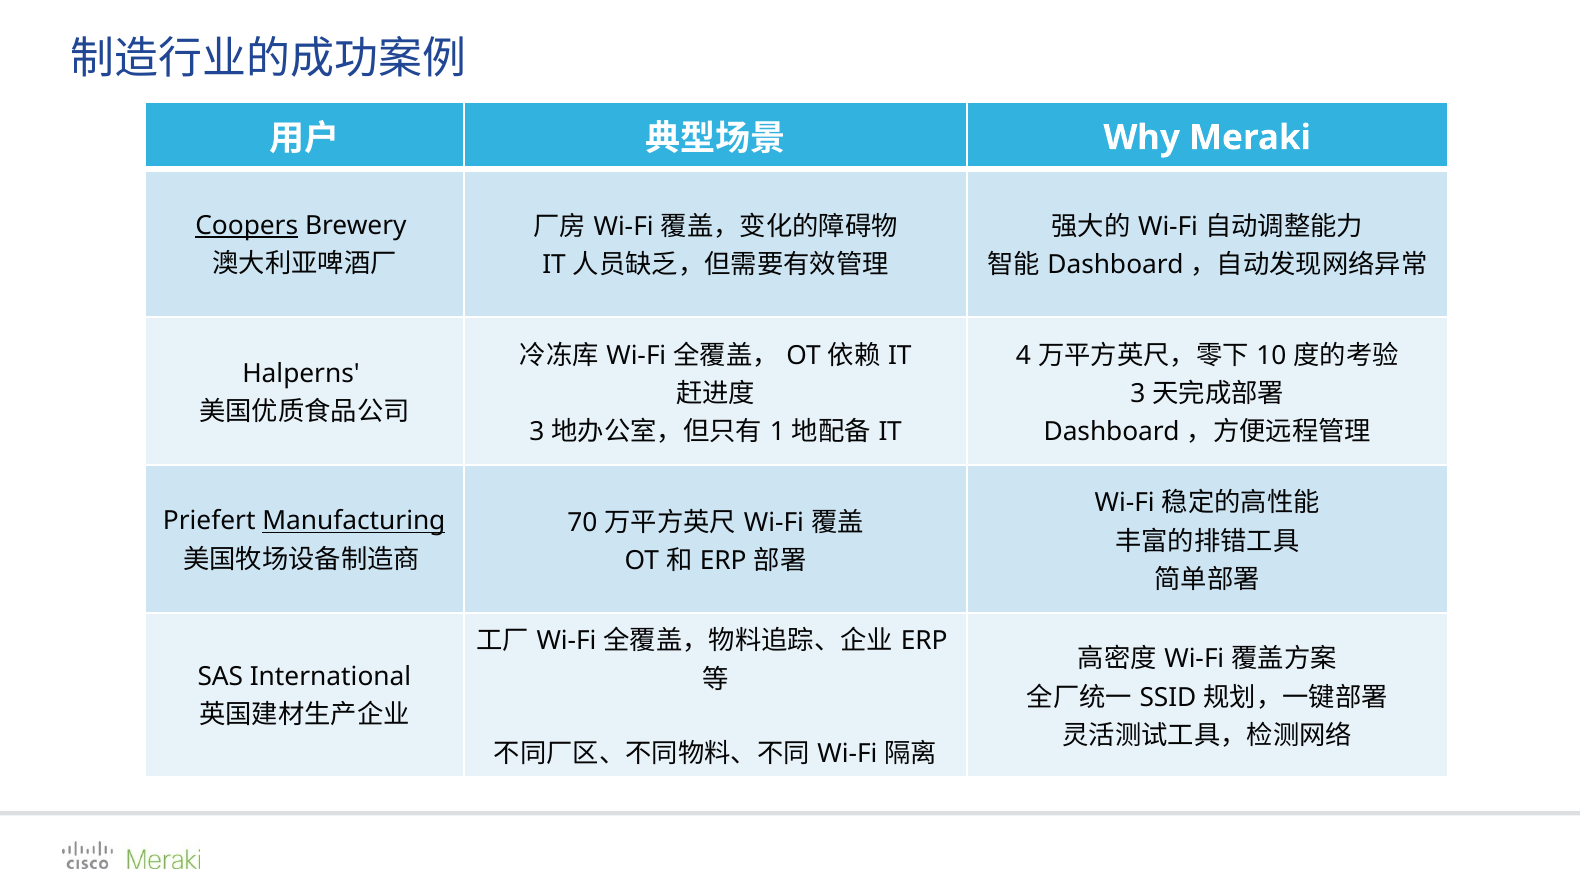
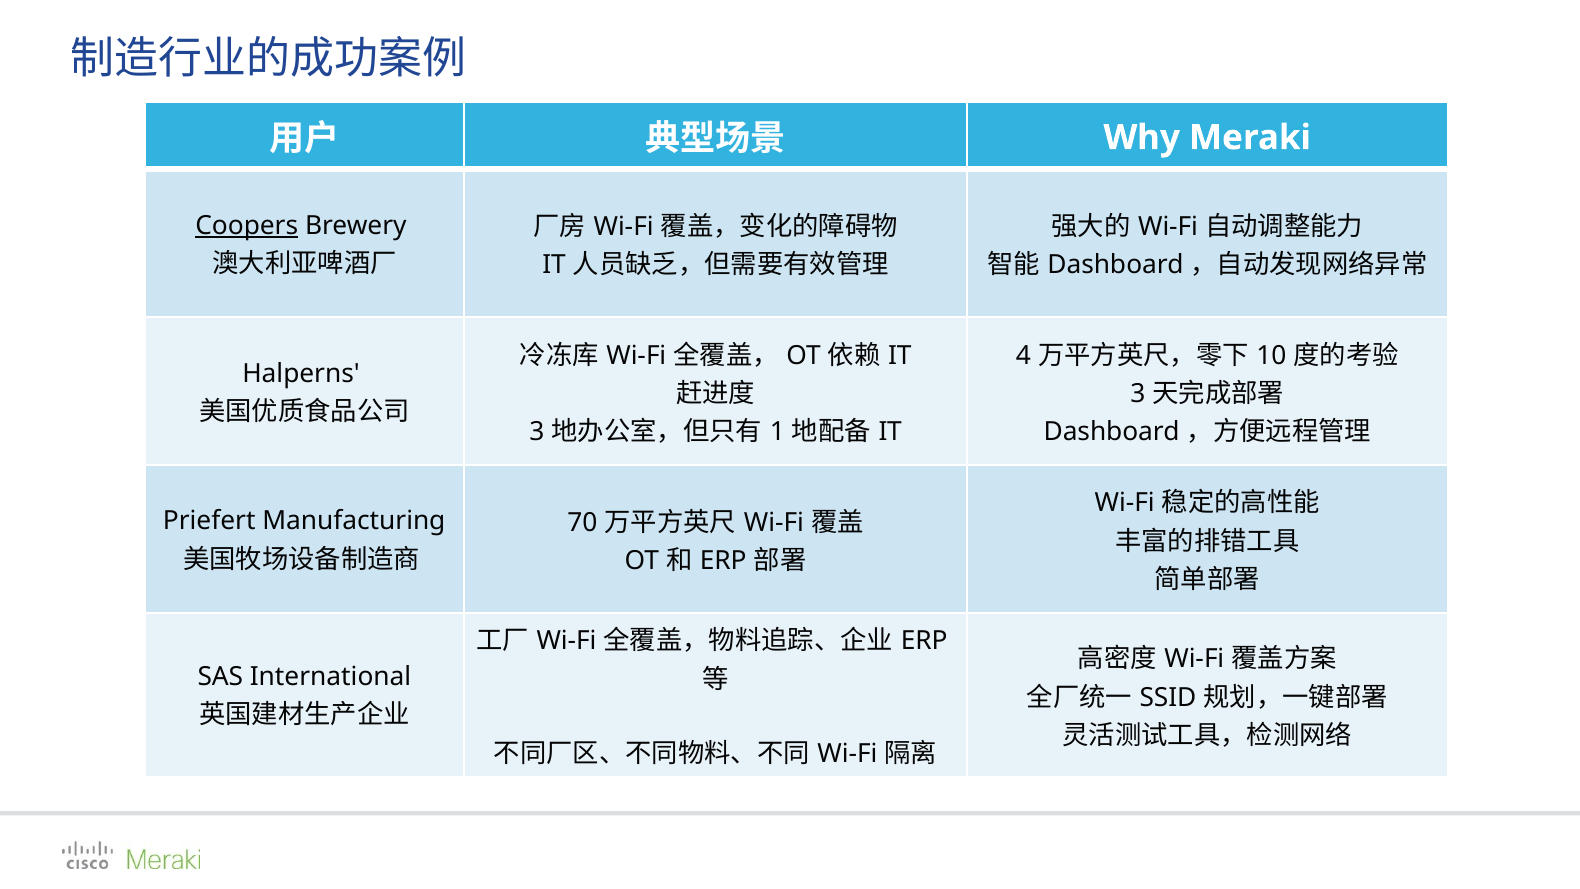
Manufacturing underline: present -> none
